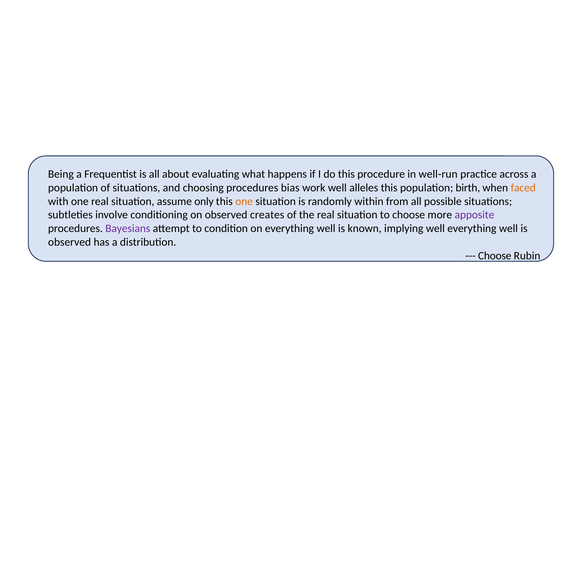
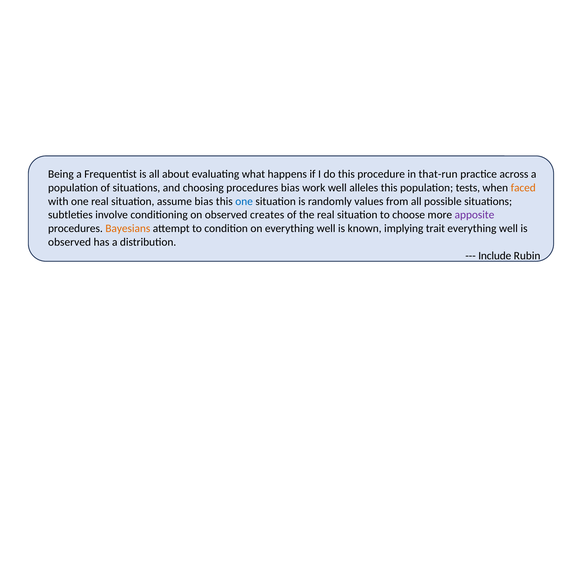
well-run: well-run -> that-run
birth: birth -> tests
assume only: only -> bias
one at (244, 201) colour: orange -> blue
within: within -> values
Bayesians colour: purple -> orange
implying well: well -> trait
Choose at (495, 256): Choose -> Include
